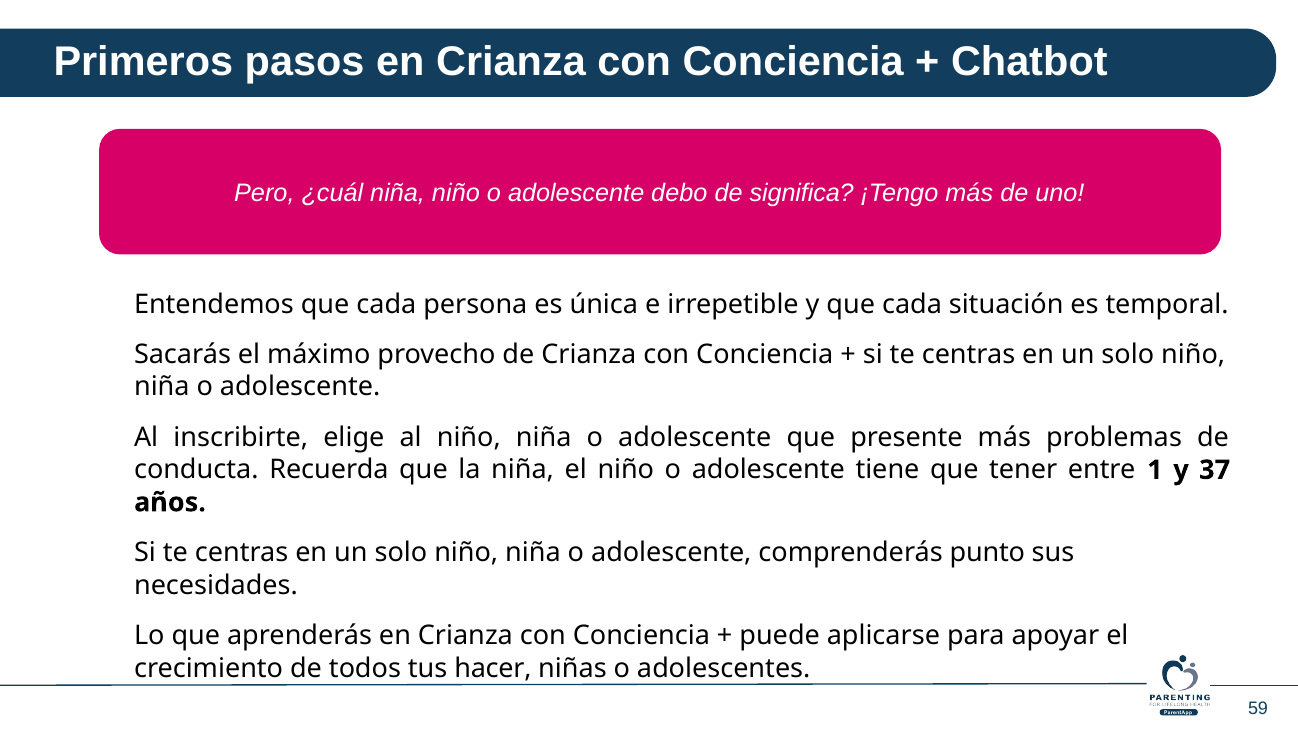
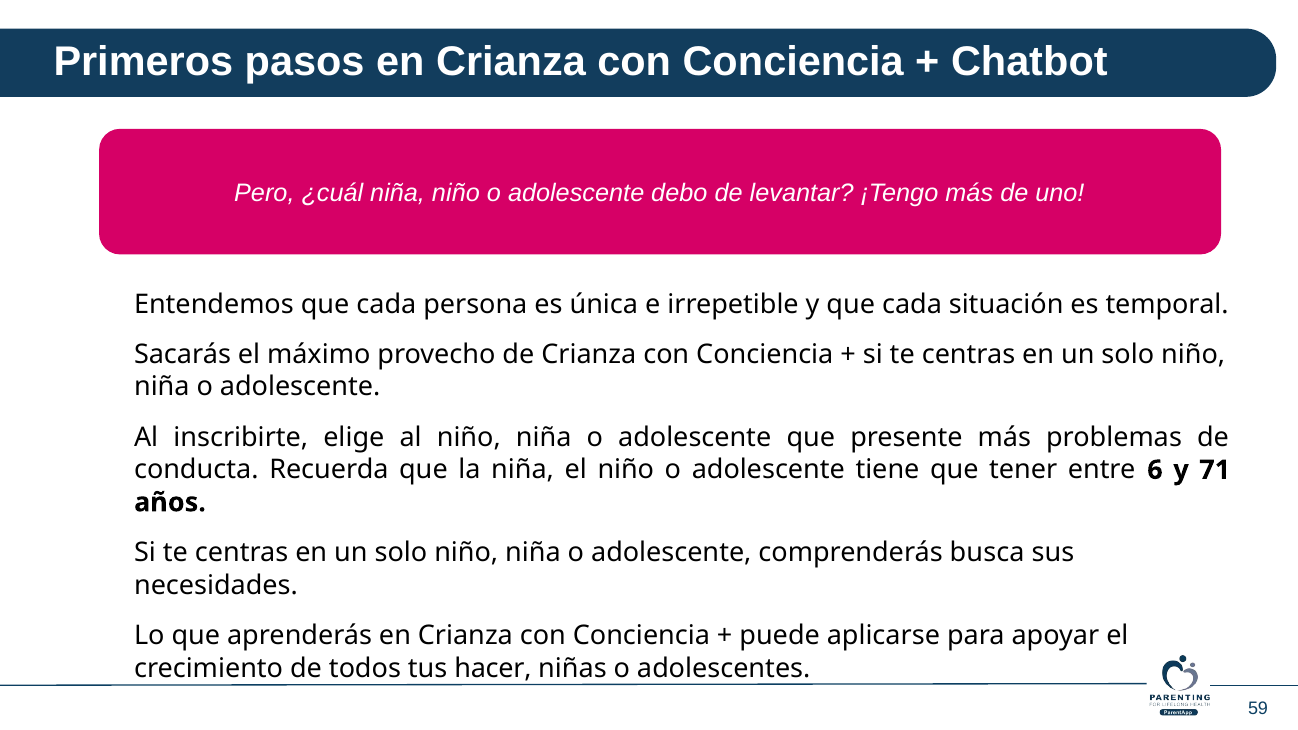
significa: significa -> levantar
1: 1 -> 6
37: 37 -> 71
punto: punto -> busca
